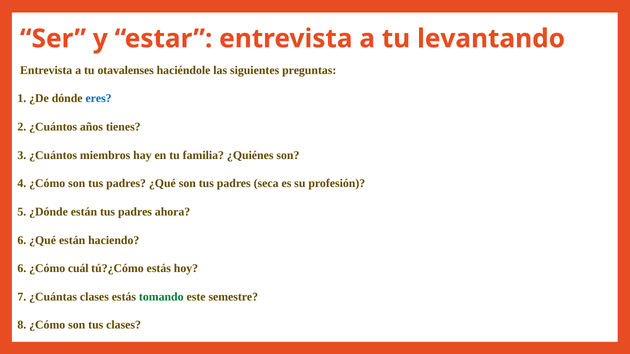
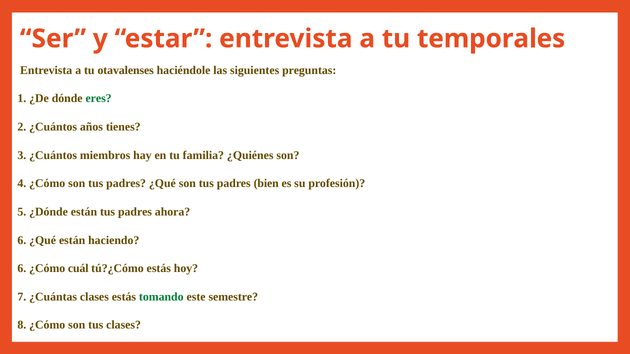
levantando: levantando -> temporales
eres colour: blue -> green
seca: seca -> bien
